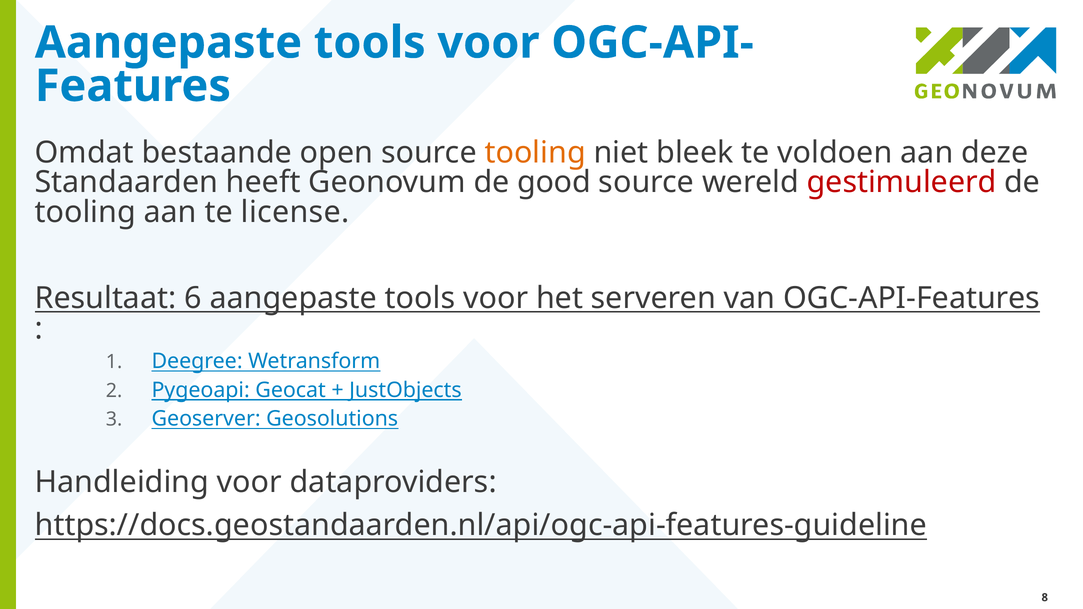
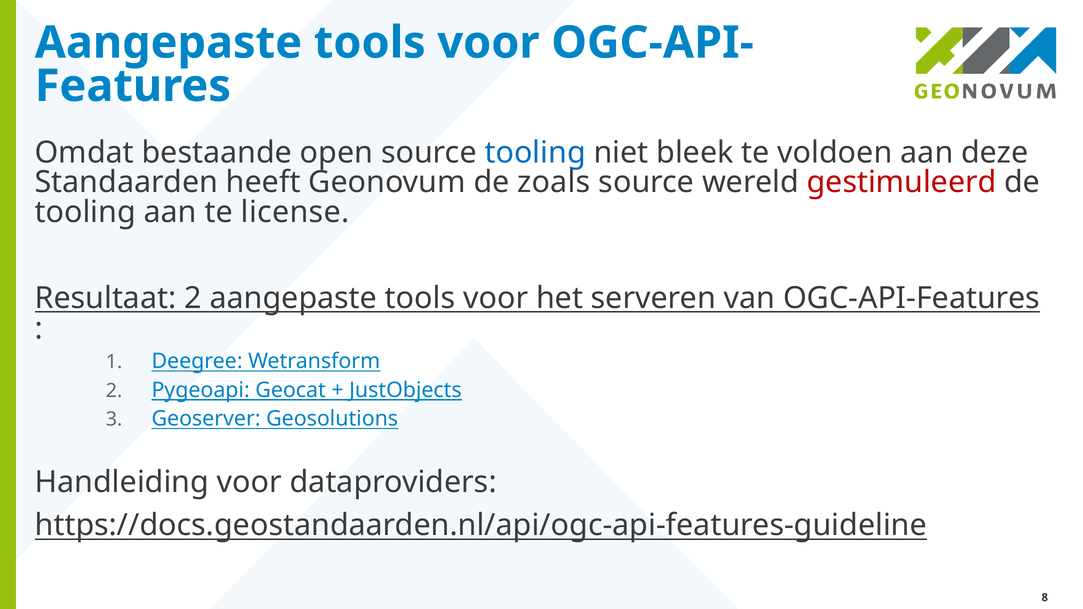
tooling at (535, 153) colour: orange -> blue
good: good -> zoals
Resultaat 6: 6 -> 2
